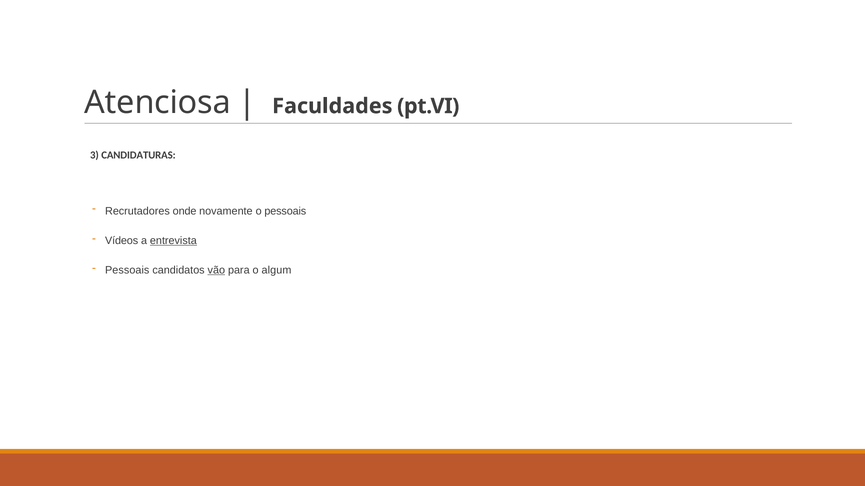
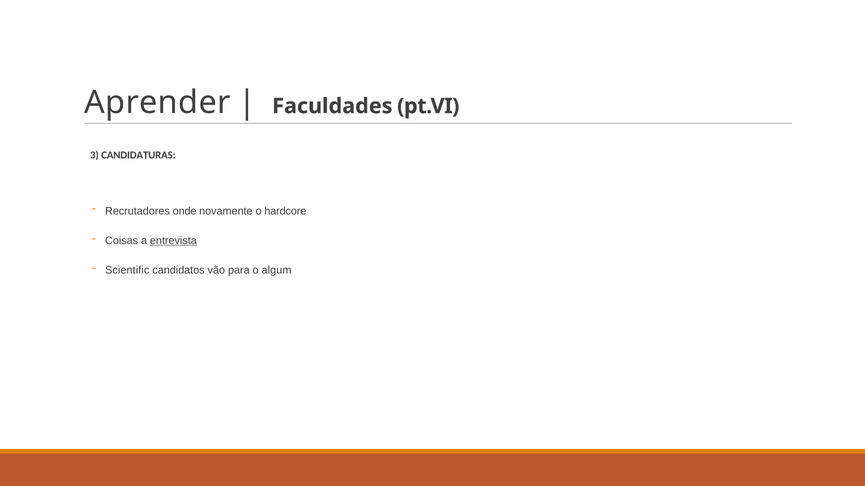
Atenciosa: Atenciosa -> Aprender
o pessoais: pessoais -> hardcore
Vídeos: Vídeos -> Coisas
Pessoais at (127, 270): Pessoais -> Scientific
vão underline: present -> none
